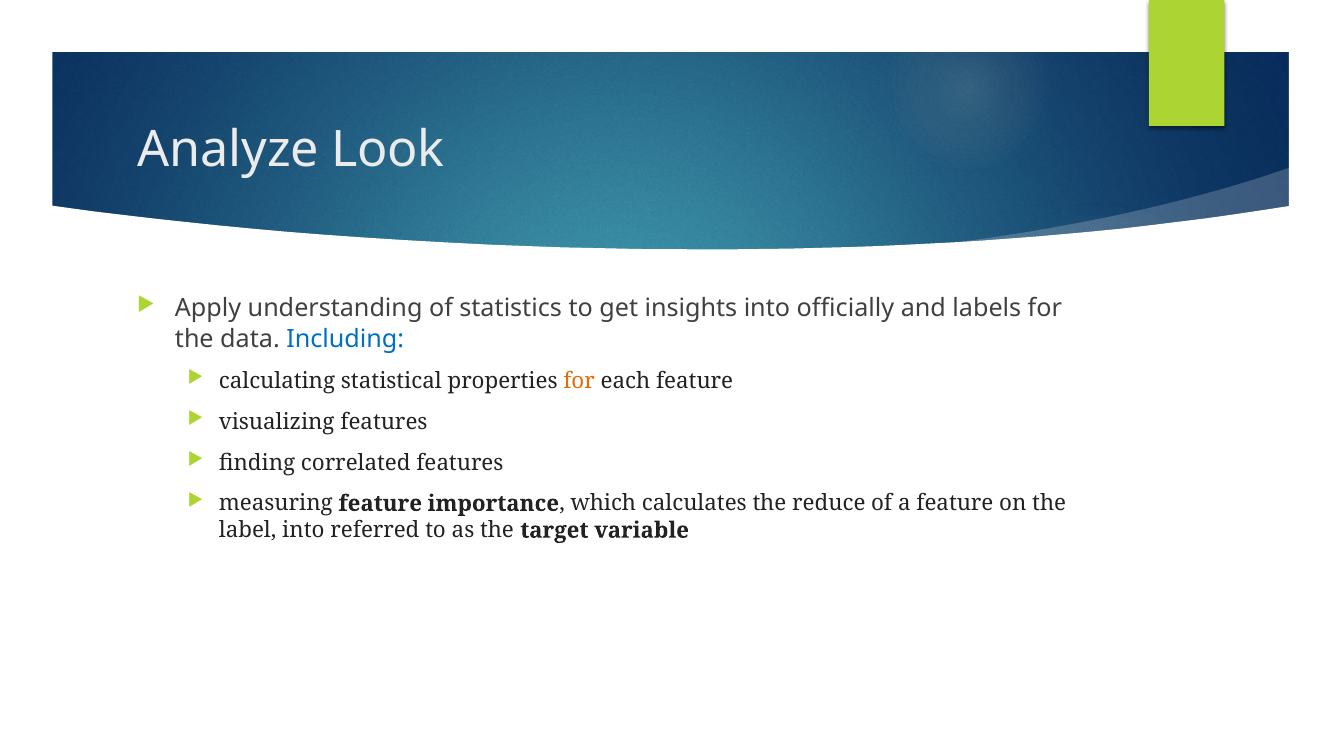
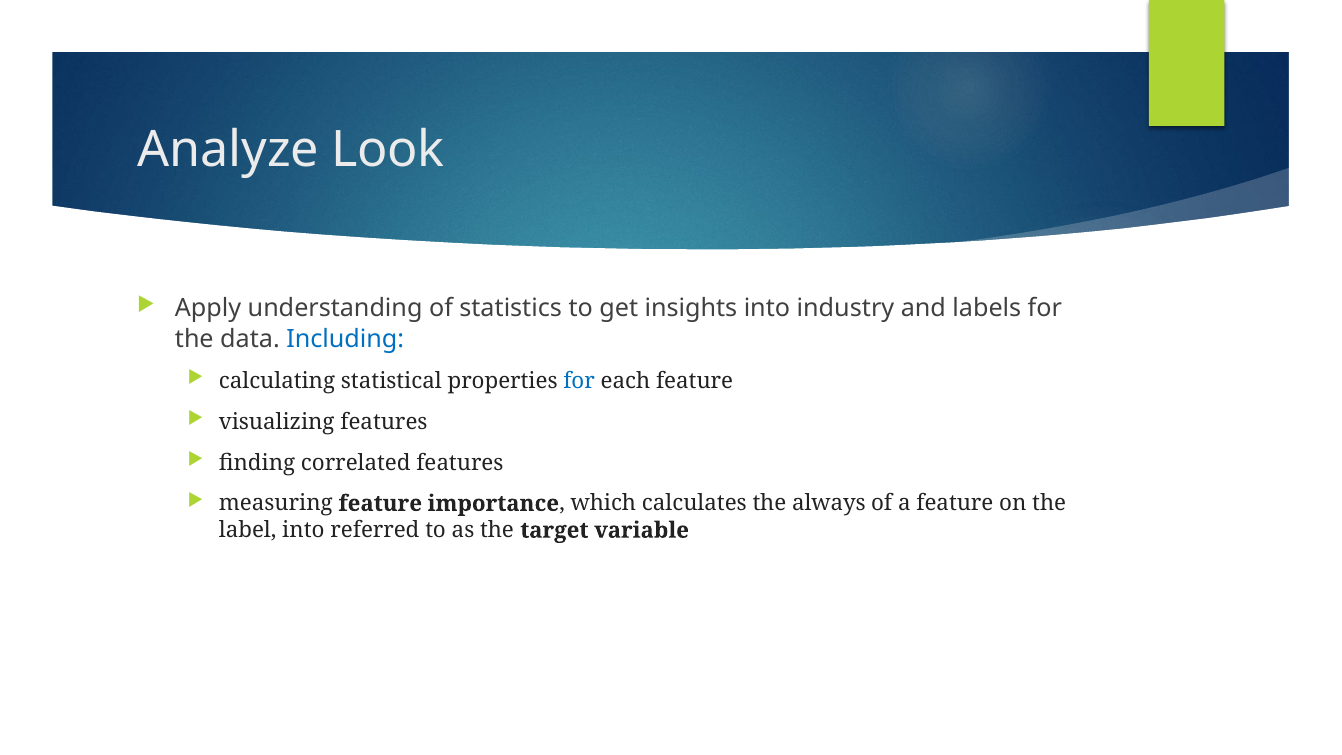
officially: officially -> industry
for at (579, 381) colour: orange -> blue
reduce: reduce -> always
